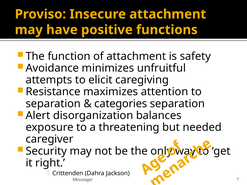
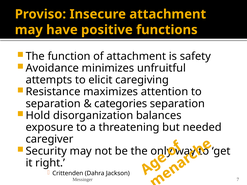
Alert: Alert -> Hold
